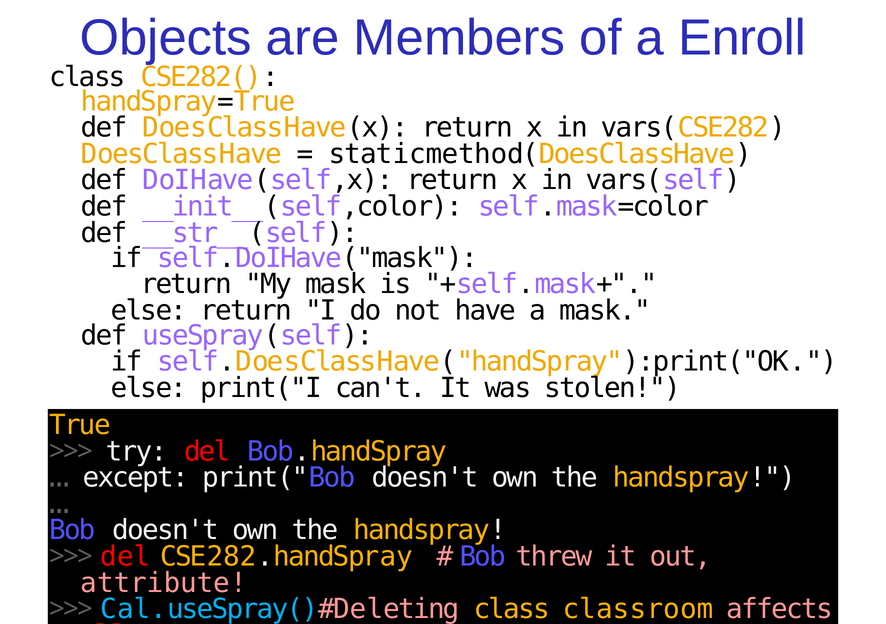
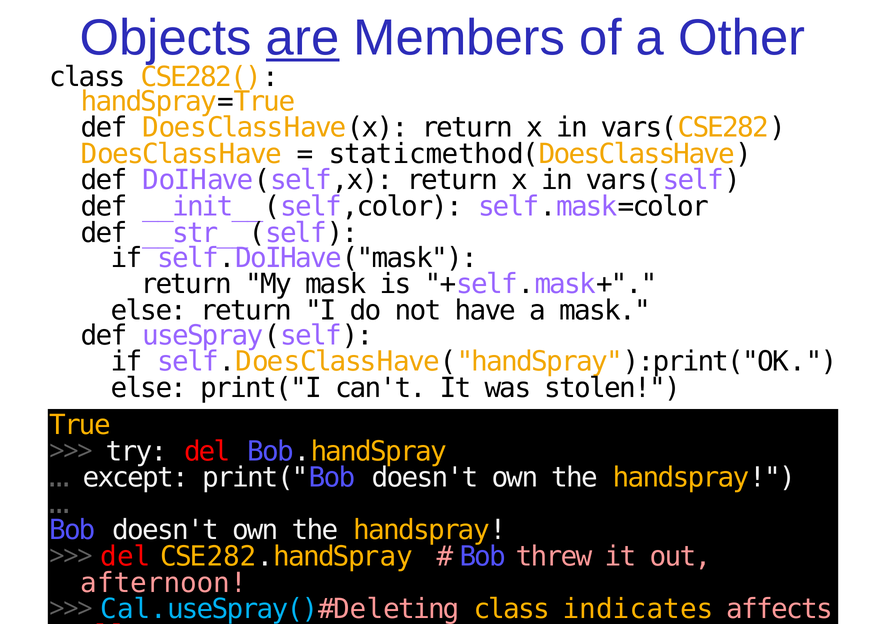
are underline: none -> present
Enroll: Enroll -> Other
attribute: attribute -> afternoon
classroom: classroom -> indicates
